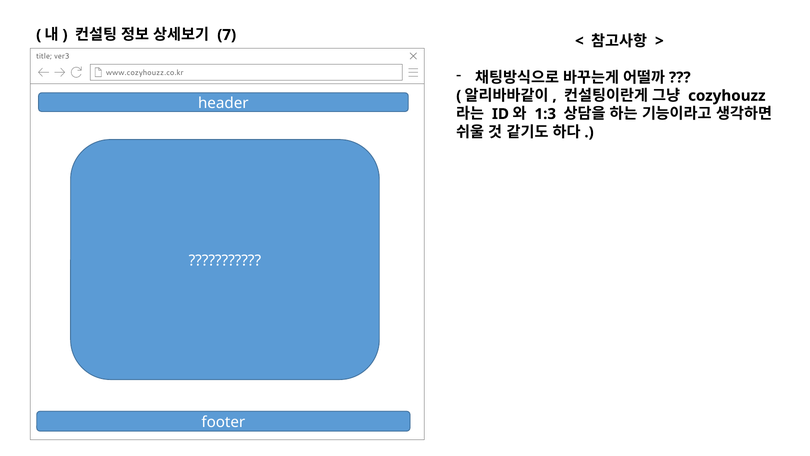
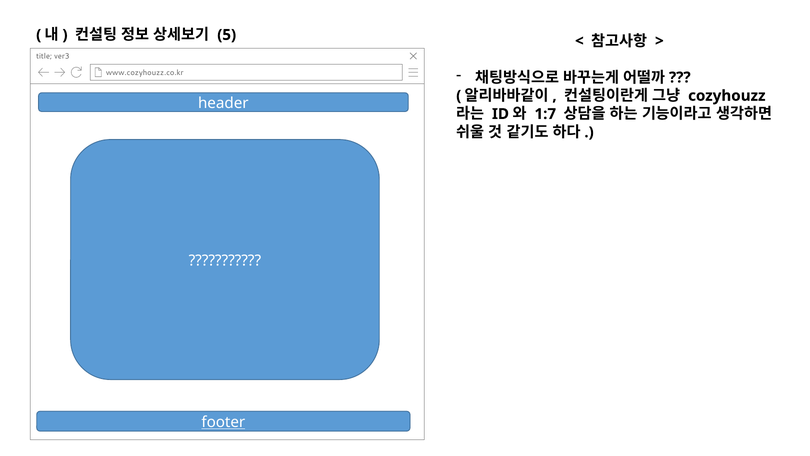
7: 7 -> 5
1:3: 1:3 -> 1:7
footer underline: none -> present
